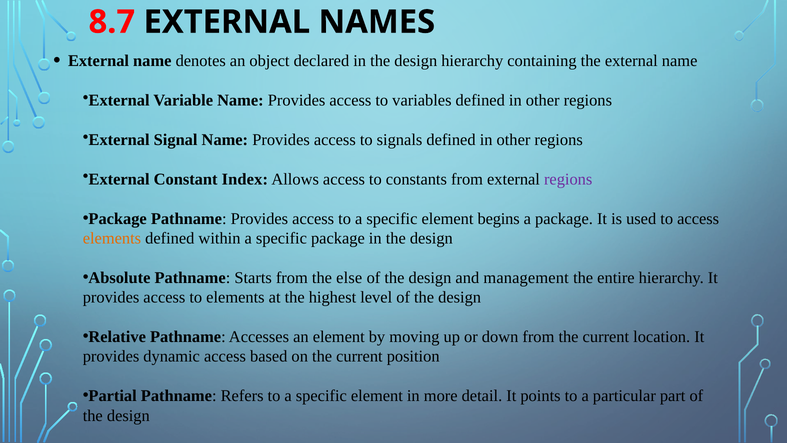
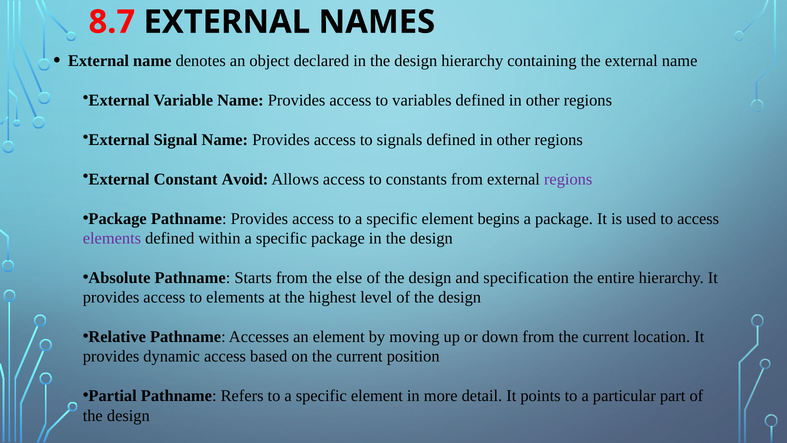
Index: Index -> Avoid
elements at (112, 238) colour: orange -> purple
management: management -> specification
